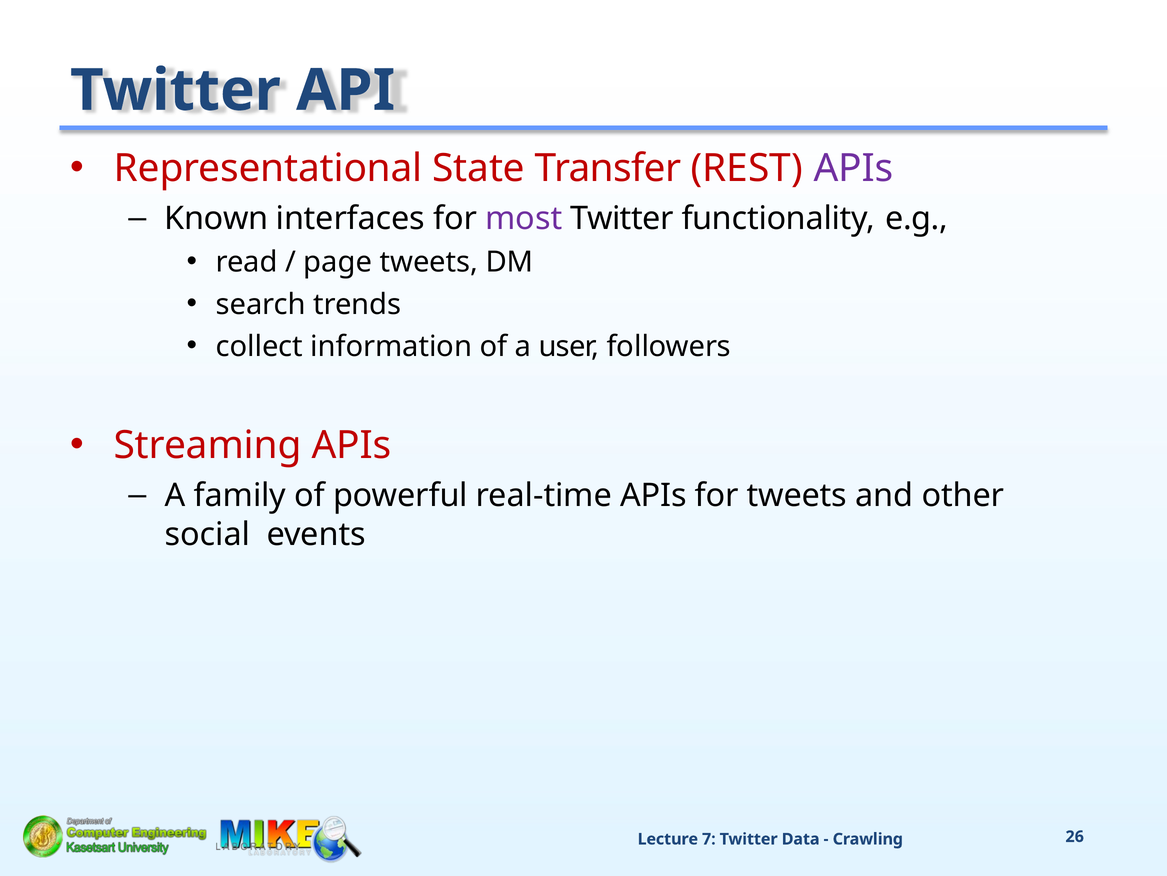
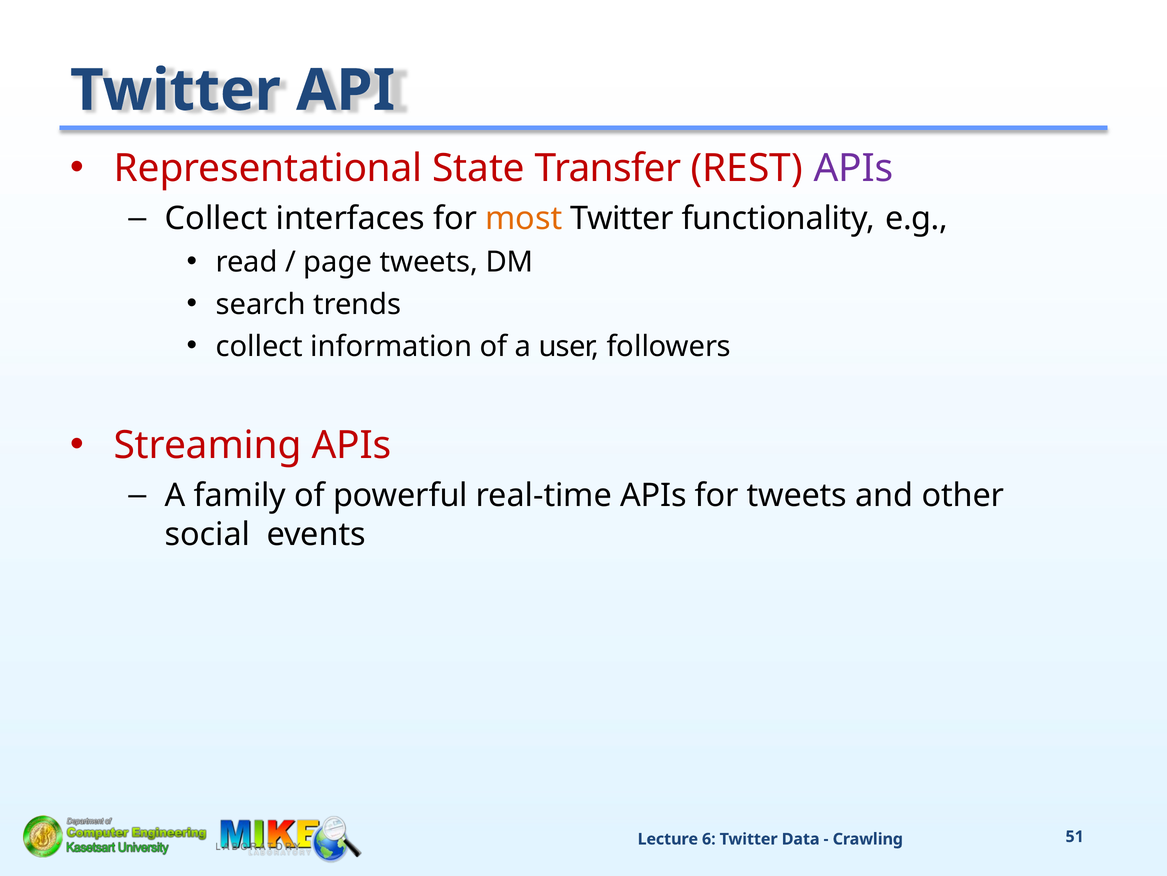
Known at (216, 219): Known -> Collect
most colour: purple -> orange
7: 7 -> 6
26: 26 -> 51
